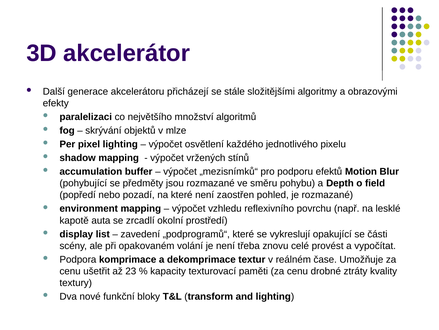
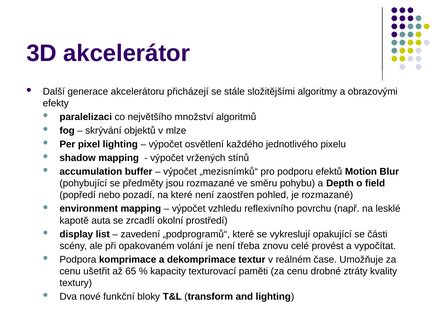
23: 23 -> 65
